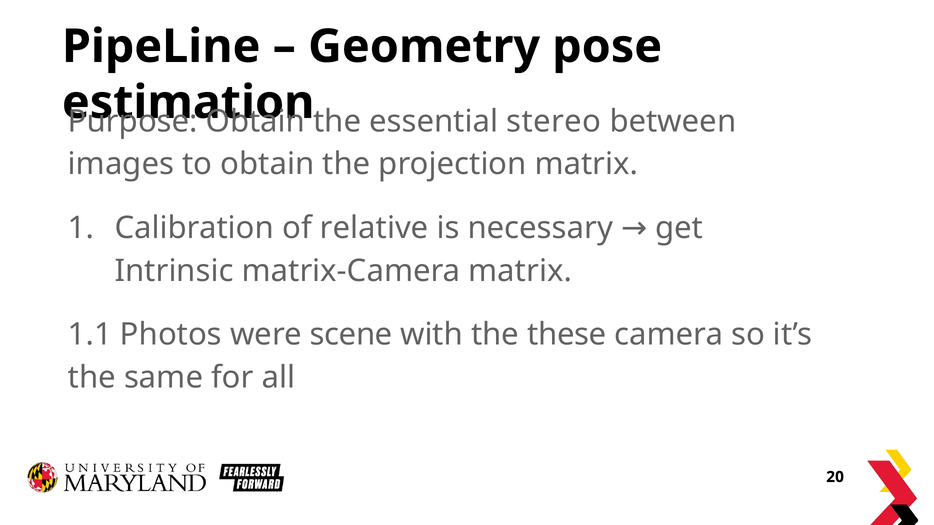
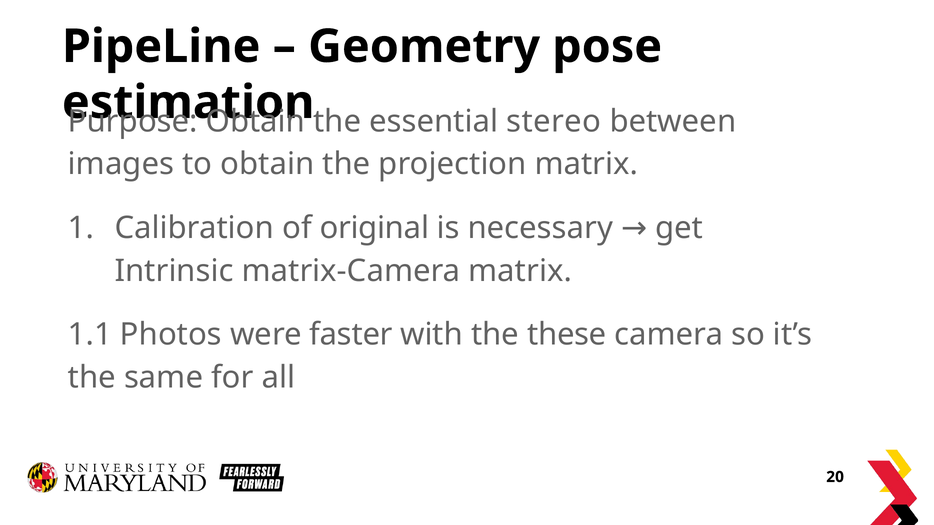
relative: relative -> original
scene: scene -> faster
